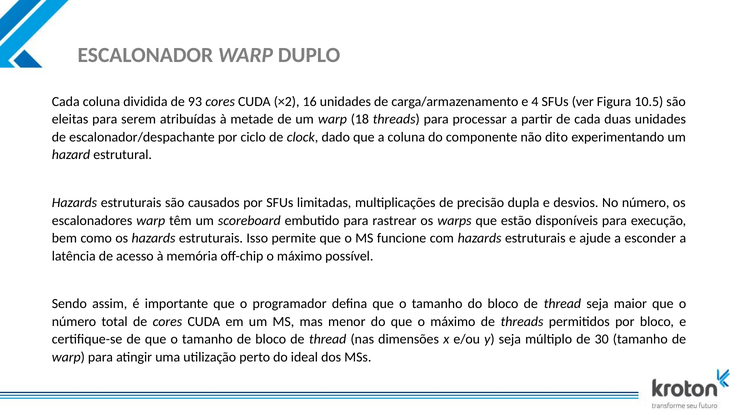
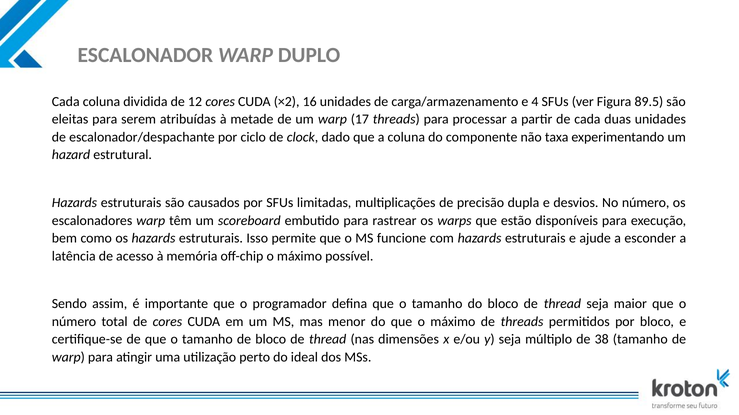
93: 93 -> 12
10.5: 10.5 -> 89.5
18: 18 -> 17
dito: dito -> taxa
30: 30 -> 38
